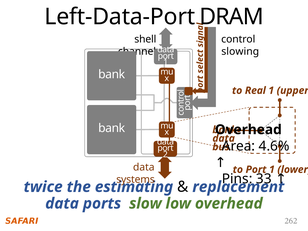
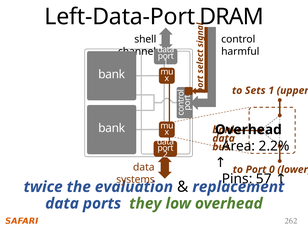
slowing: slowing -> harmful
Real: Real -> Sets
4.6%: 4.6% -> 2.2%
to Port 1: 1 -> 0
33: 33 -> 57
estimating: estimating -> evaluation
slow: slow -> they
